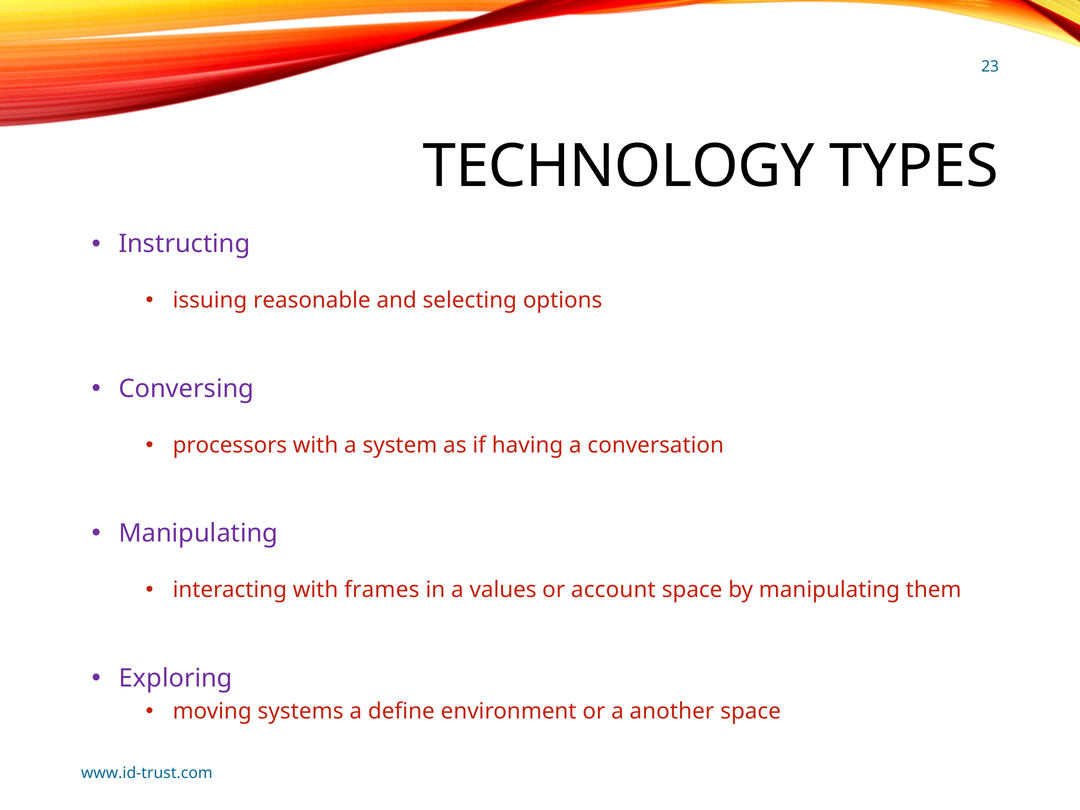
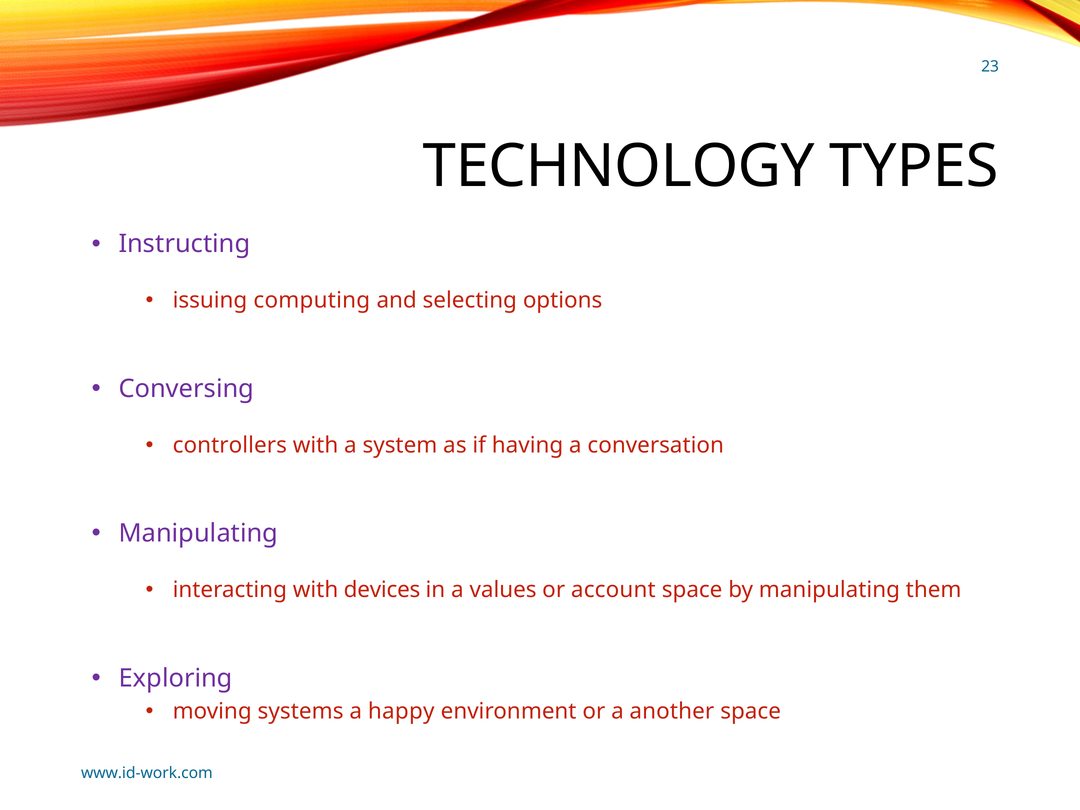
reasonable: reasonable -> computing
processors: processors -> controllers
frames: frames -> devices
define: define -> happy
www.id-trust.com: www.id-trust.com -> www.id-work.com
